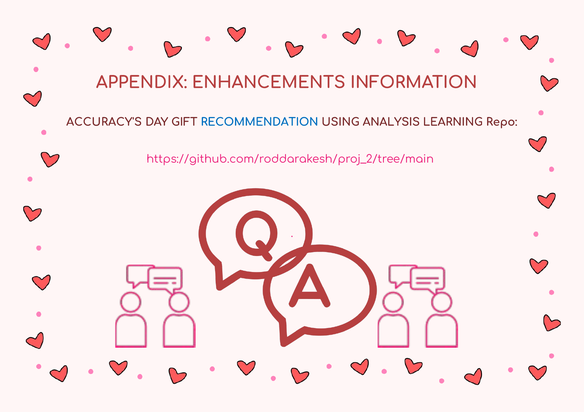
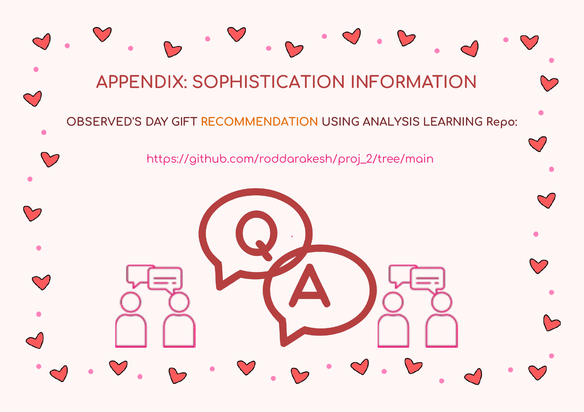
ENHANCEMENTS: ENHANCEMENTS -> SOPHISTICATION
ACCURACY'S: ACCURACY'S -> OBSERVED'S
RECOMMENDATION colour: blue -> orange
